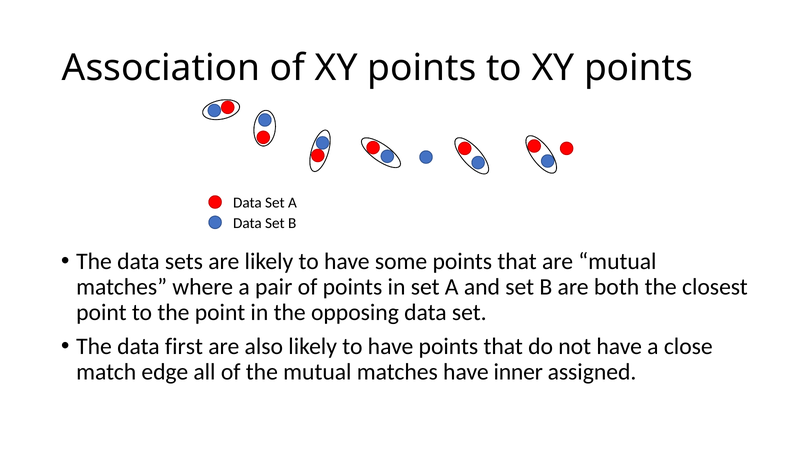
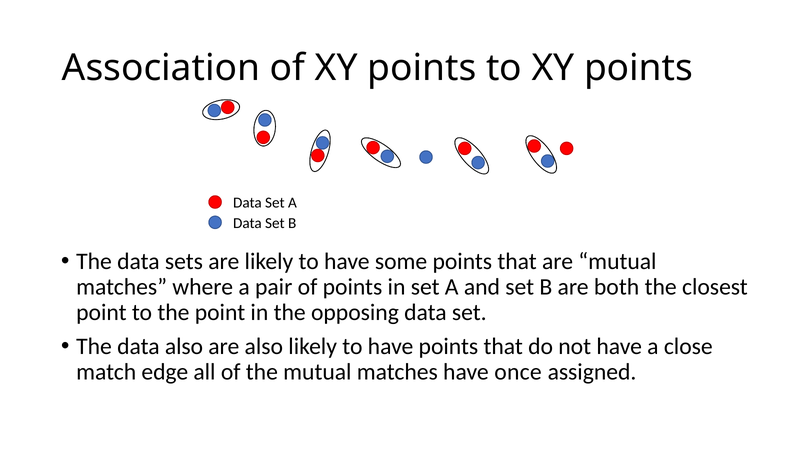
data first: first -> also
inner: inner -> once
